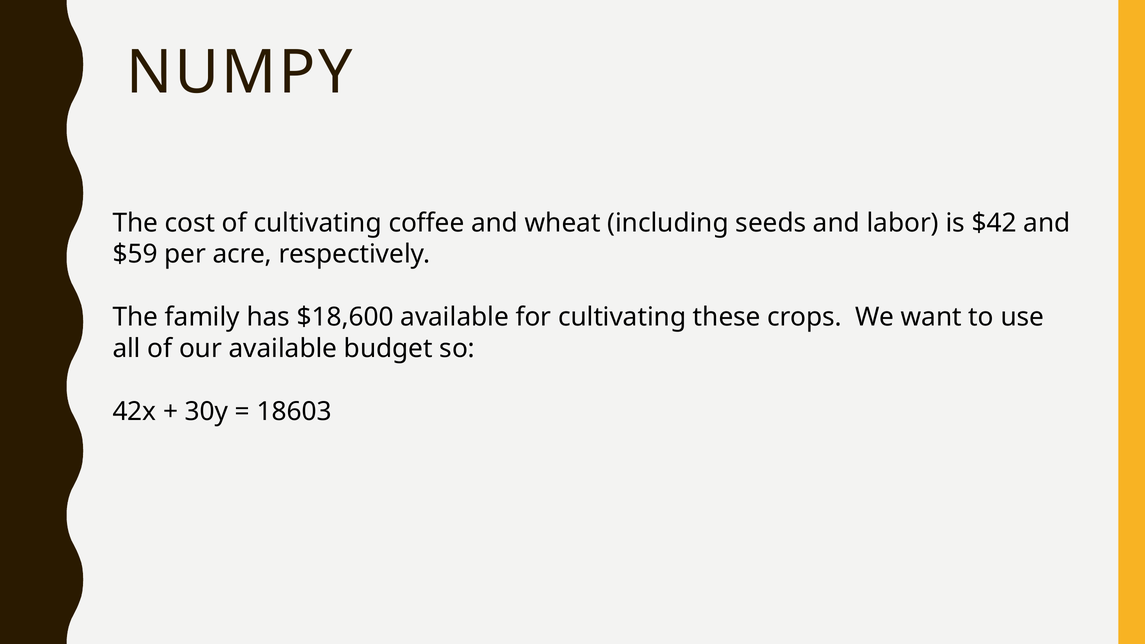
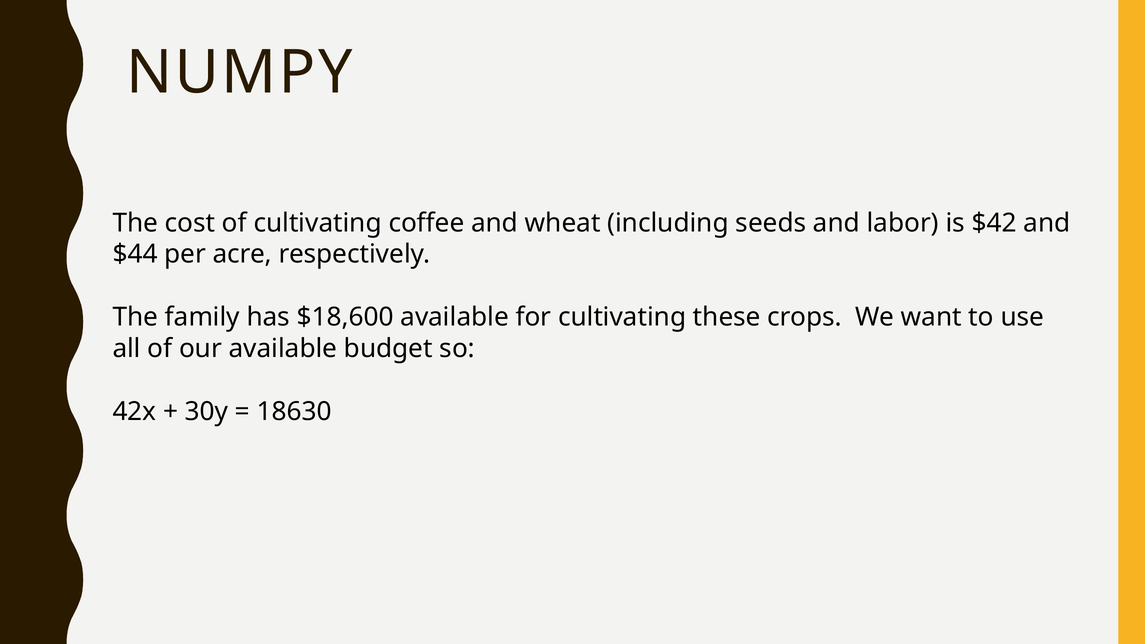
$59: $59 -> $44
18603: 18603 -> 18630
